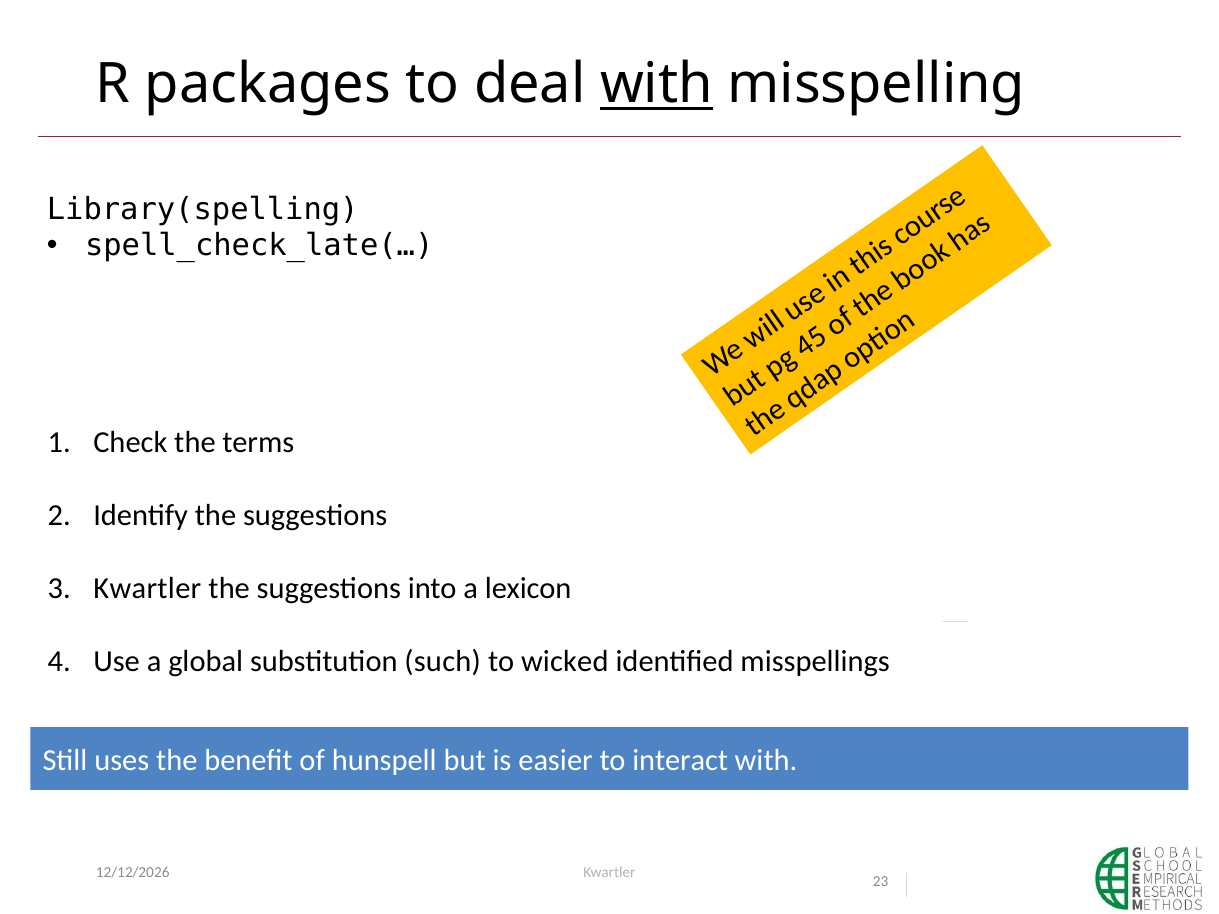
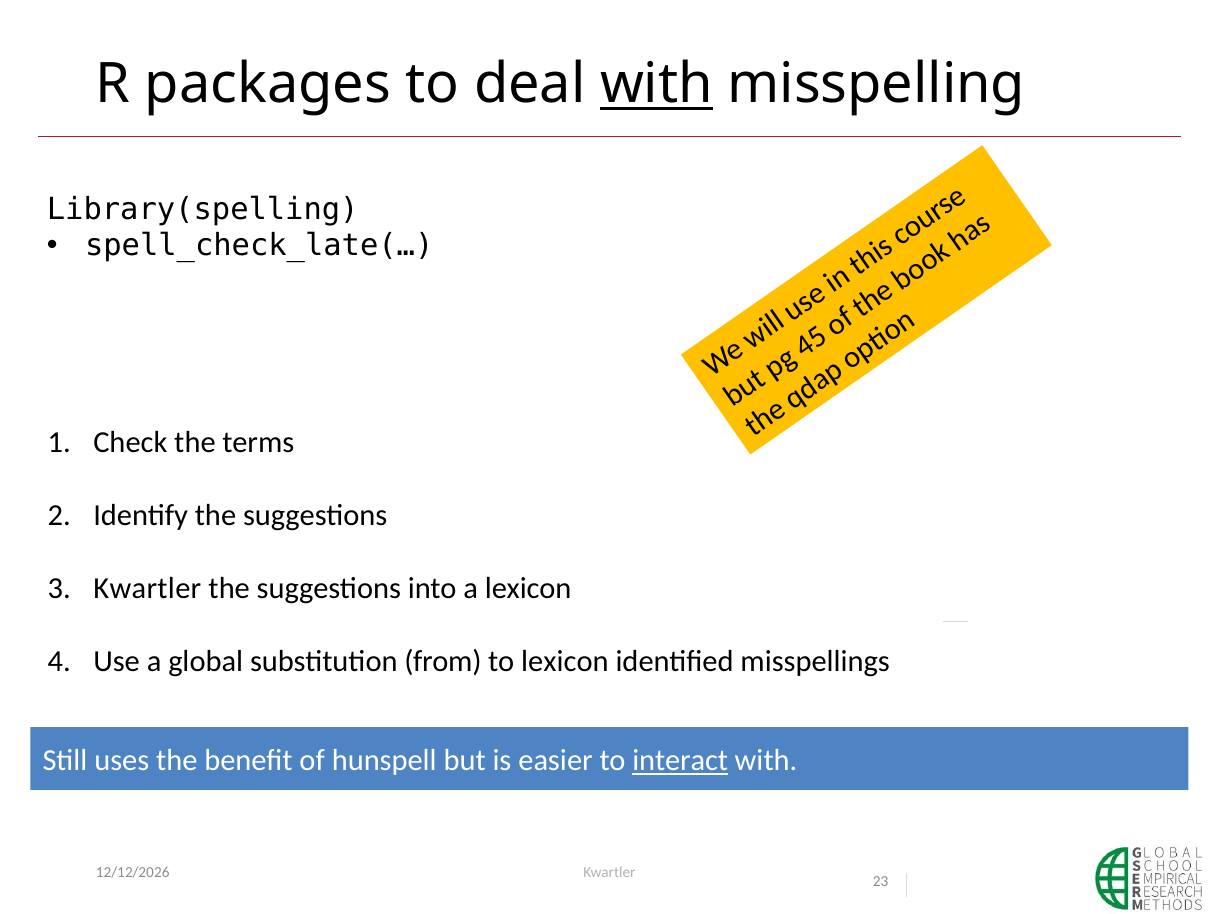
such: such -> from
to wicked: wicked -> lexicon
interact underline: none -> present
